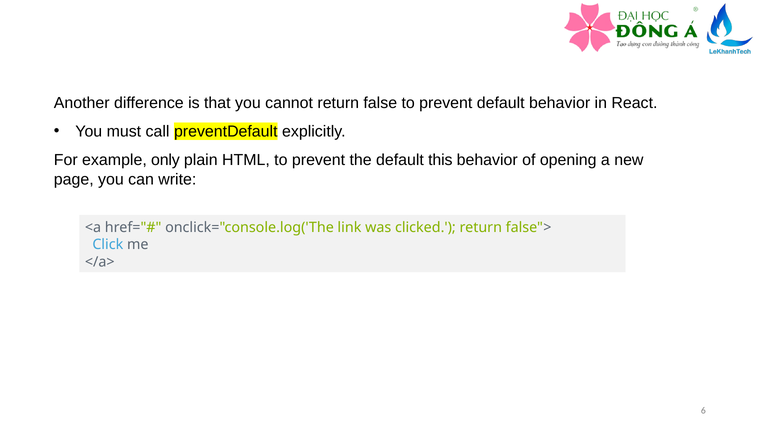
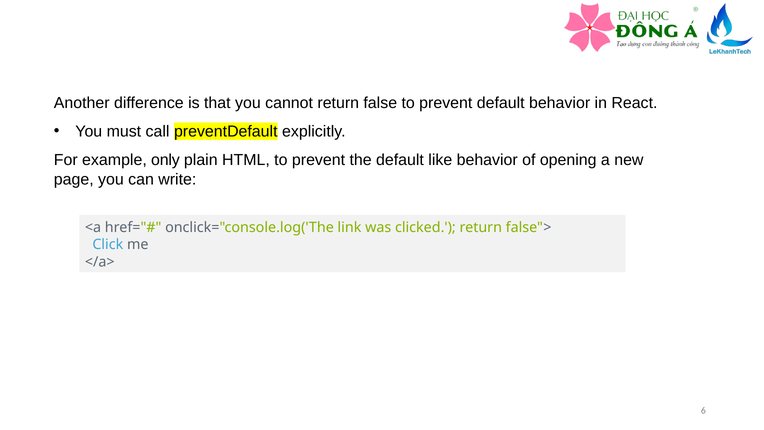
this: this -> like
